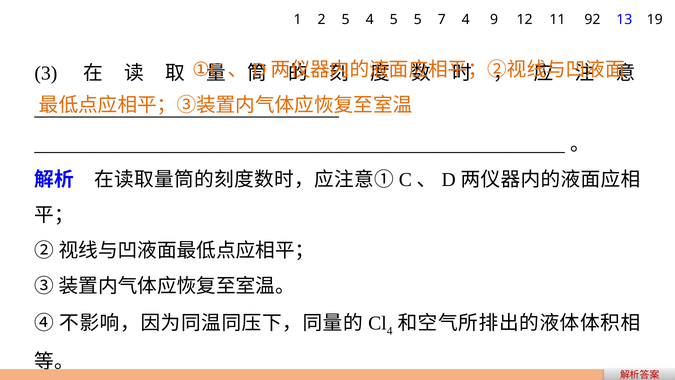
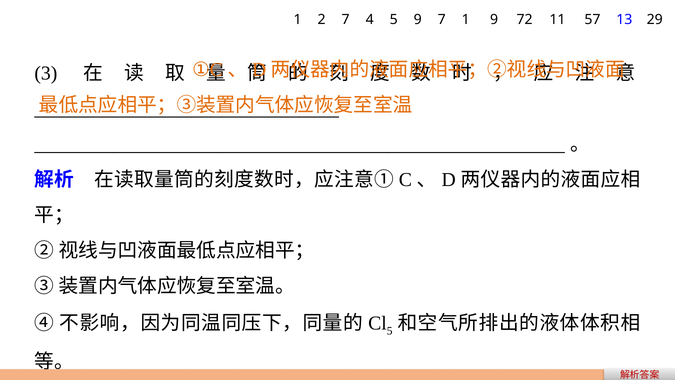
2 5: 5 -> 7
5 5: 5 -> 9
7 4: 4 -> 1
12: 12 -> 72
92: 92 -> 57
19: 19 -> 29
4 at (390, 331): 4 -> 5
